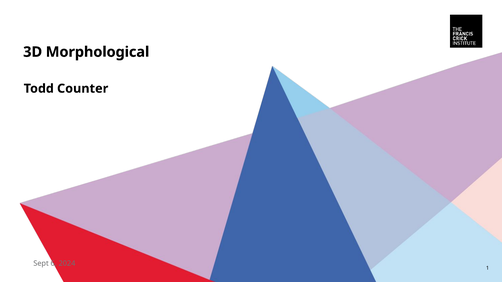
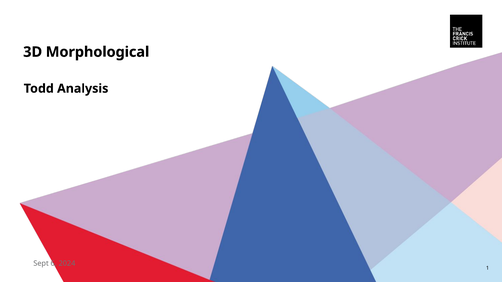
Counter: Counter -> Analysis
